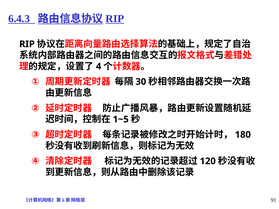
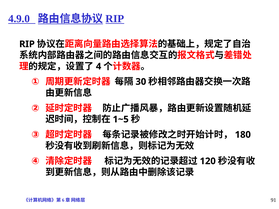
6.4.3: 6.4.3 -> 4.9.0
